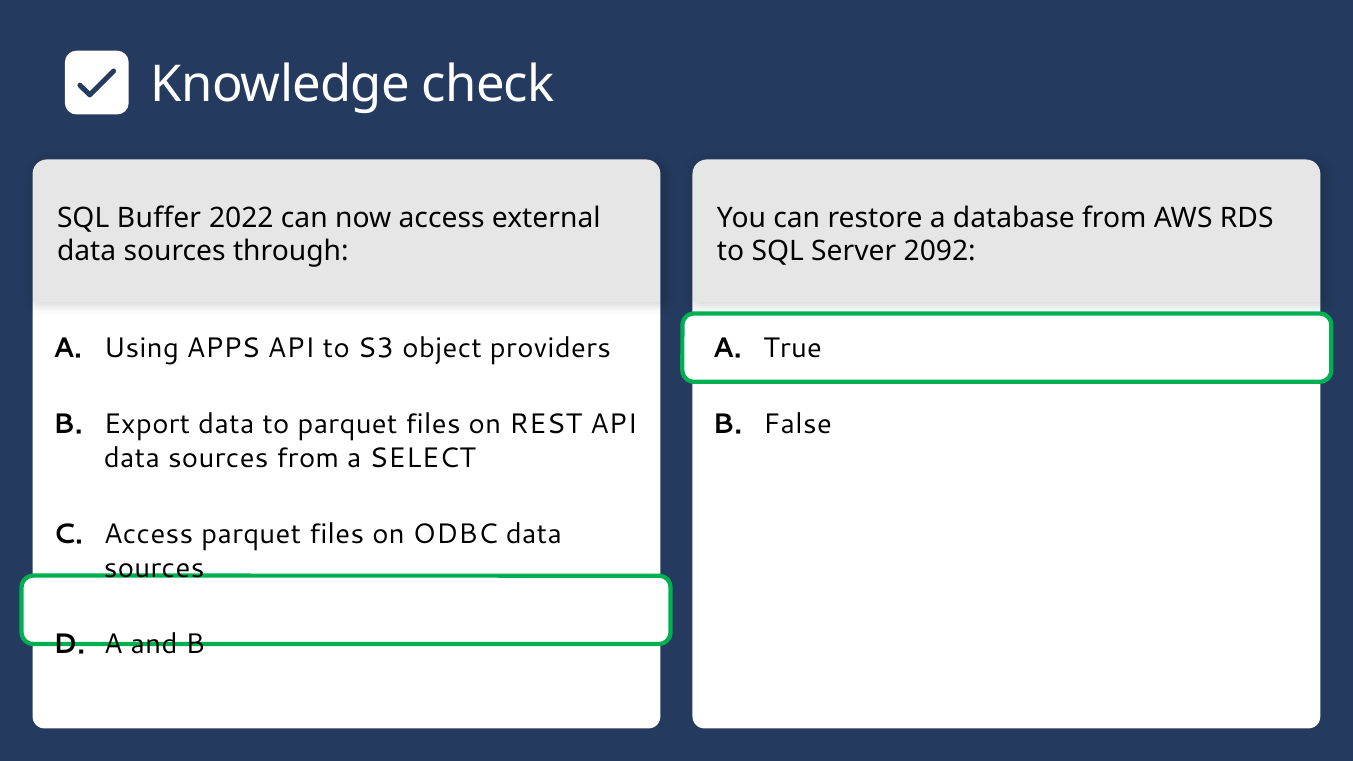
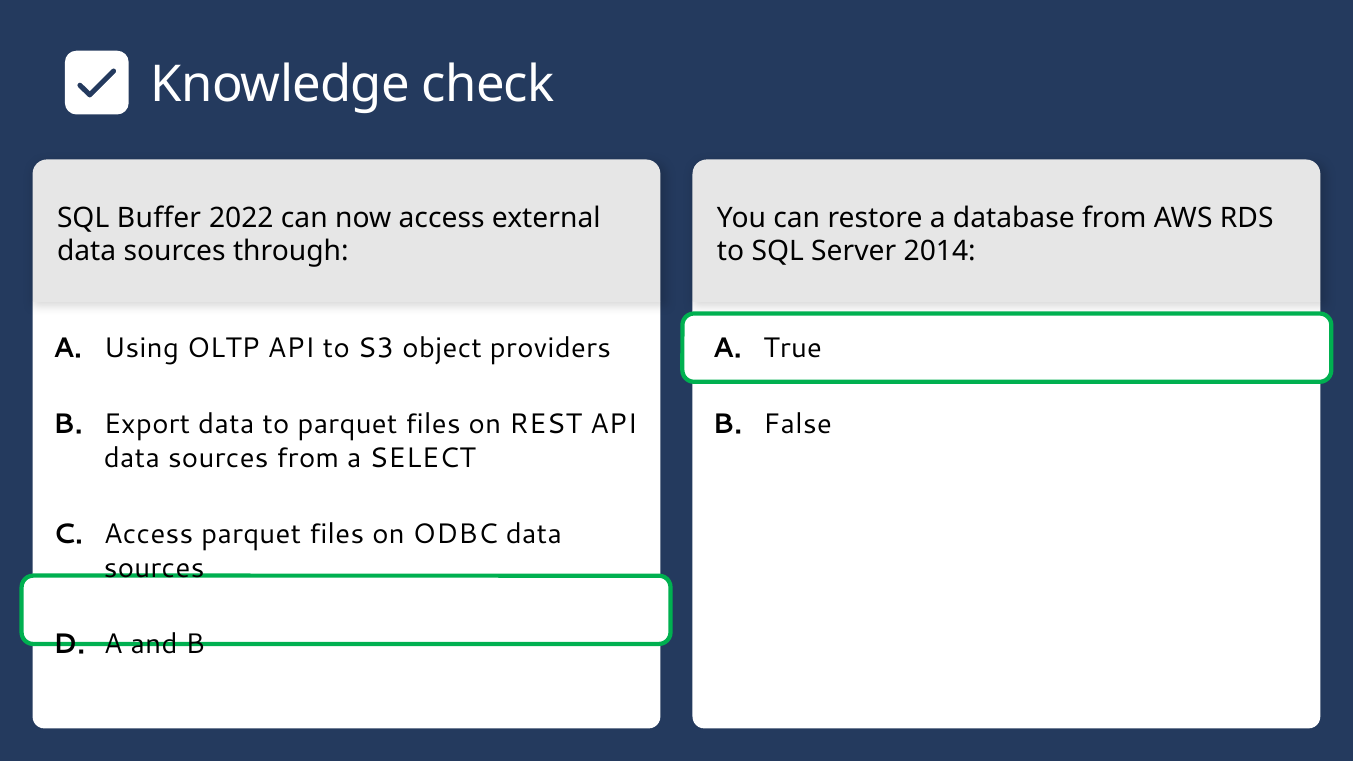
2092: 2092 -> 2014
APPS: APPS -> OLTP
